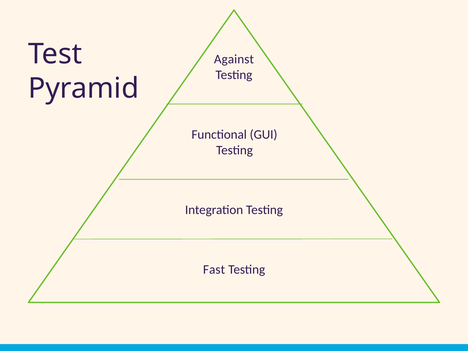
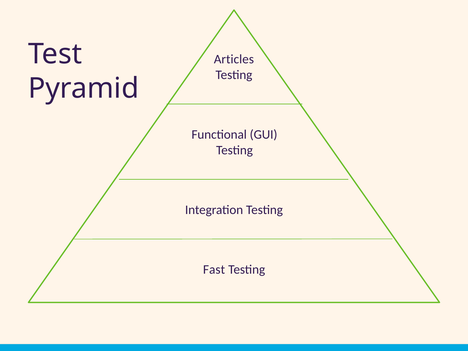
Against: Against -> Articles
